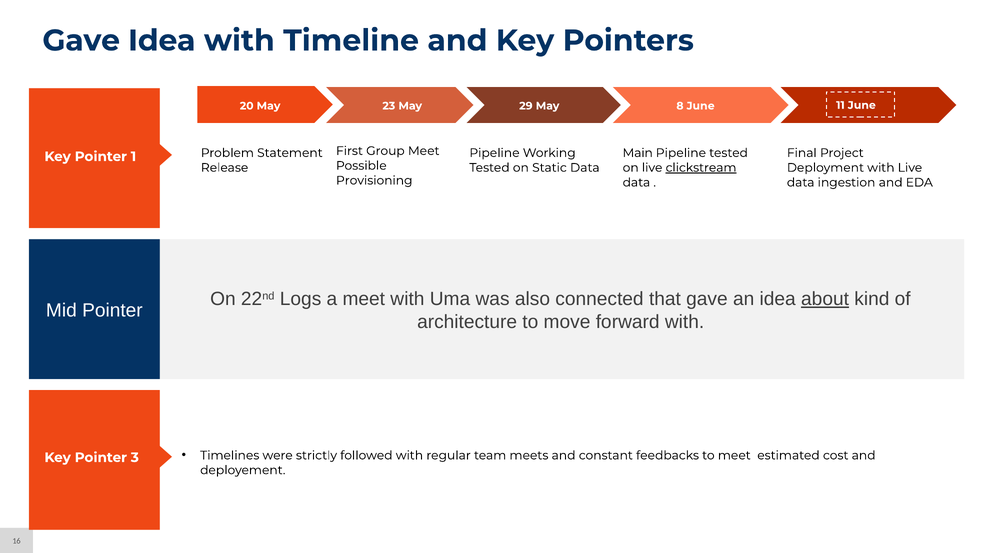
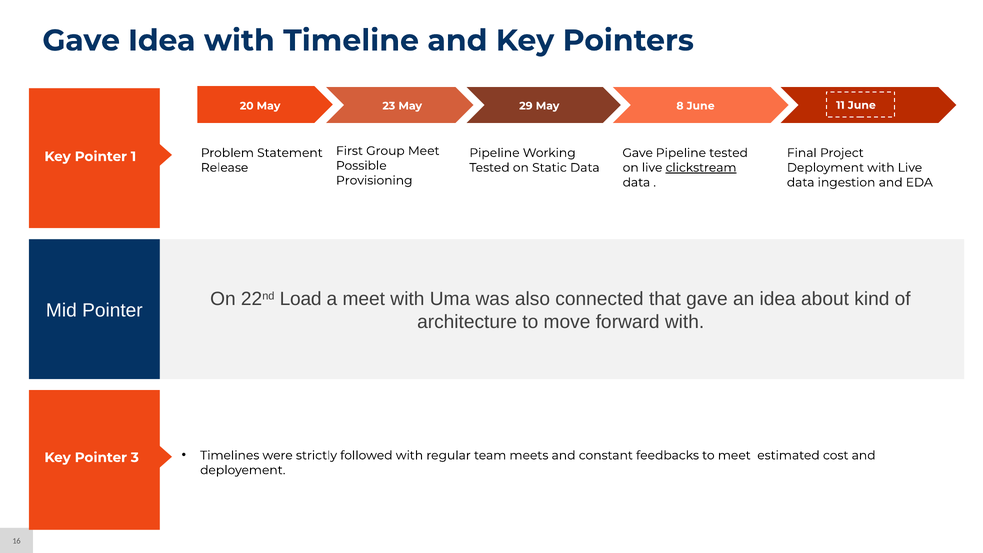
Main at (638, 153): Main -> Gave
Logs: Logs -> Load
about underline: present -> none
